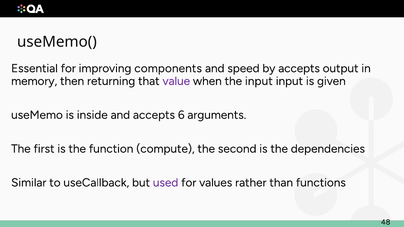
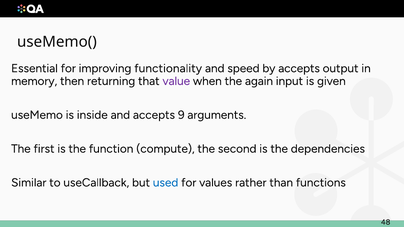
components: components -> functionality
the input: input -> again
6: 6 -> 9
used colour: purple -> blue
